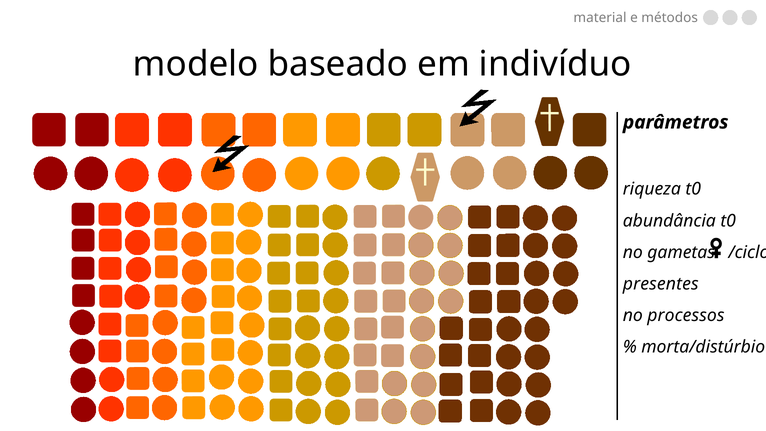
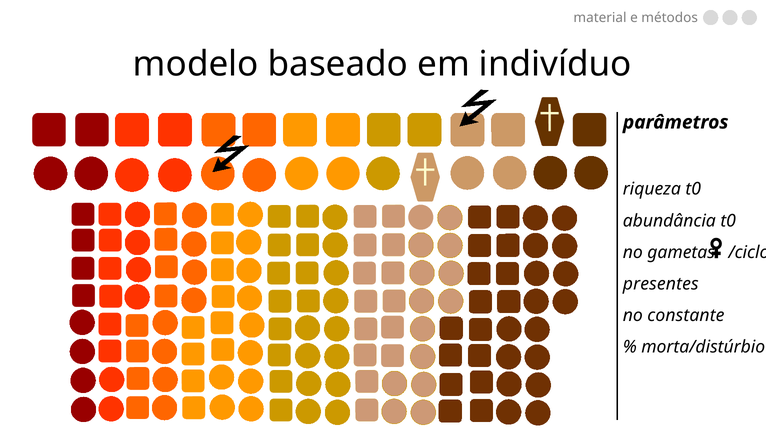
processos: processos -> constante
